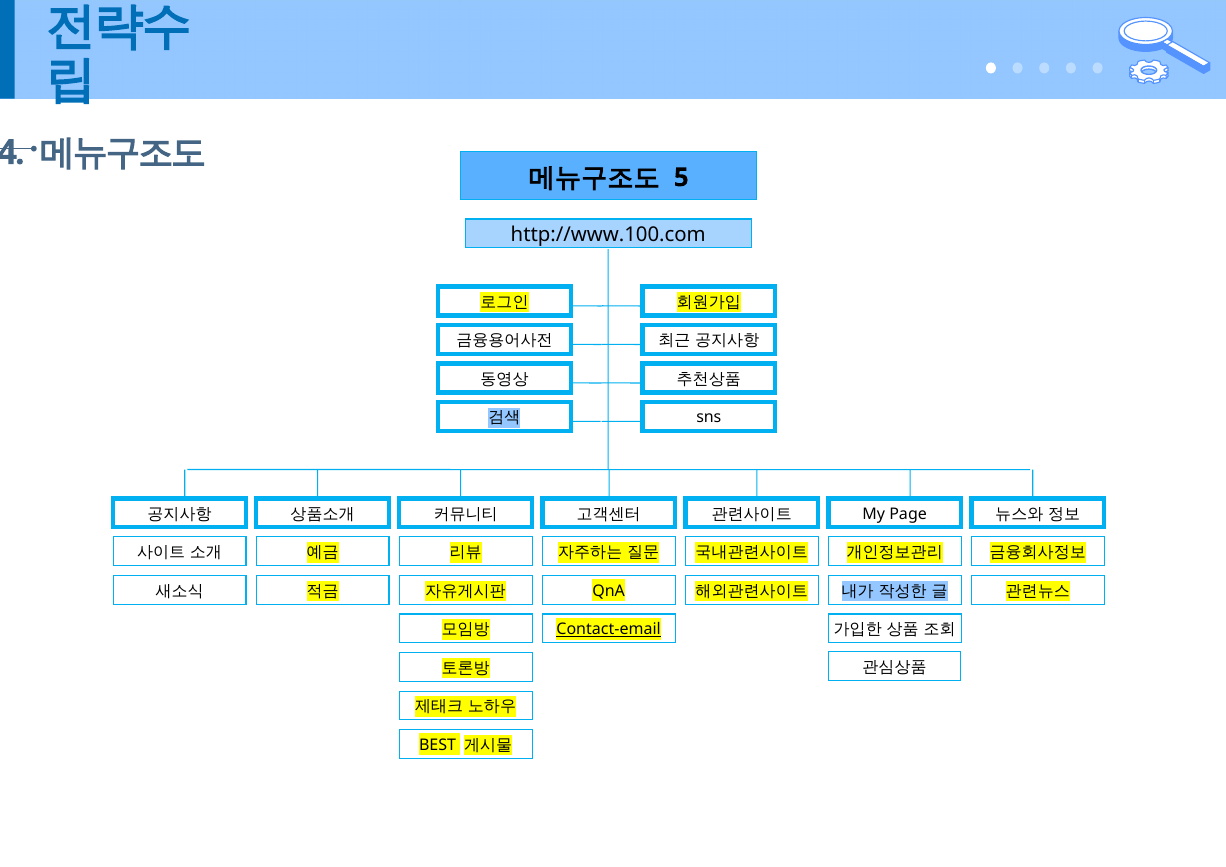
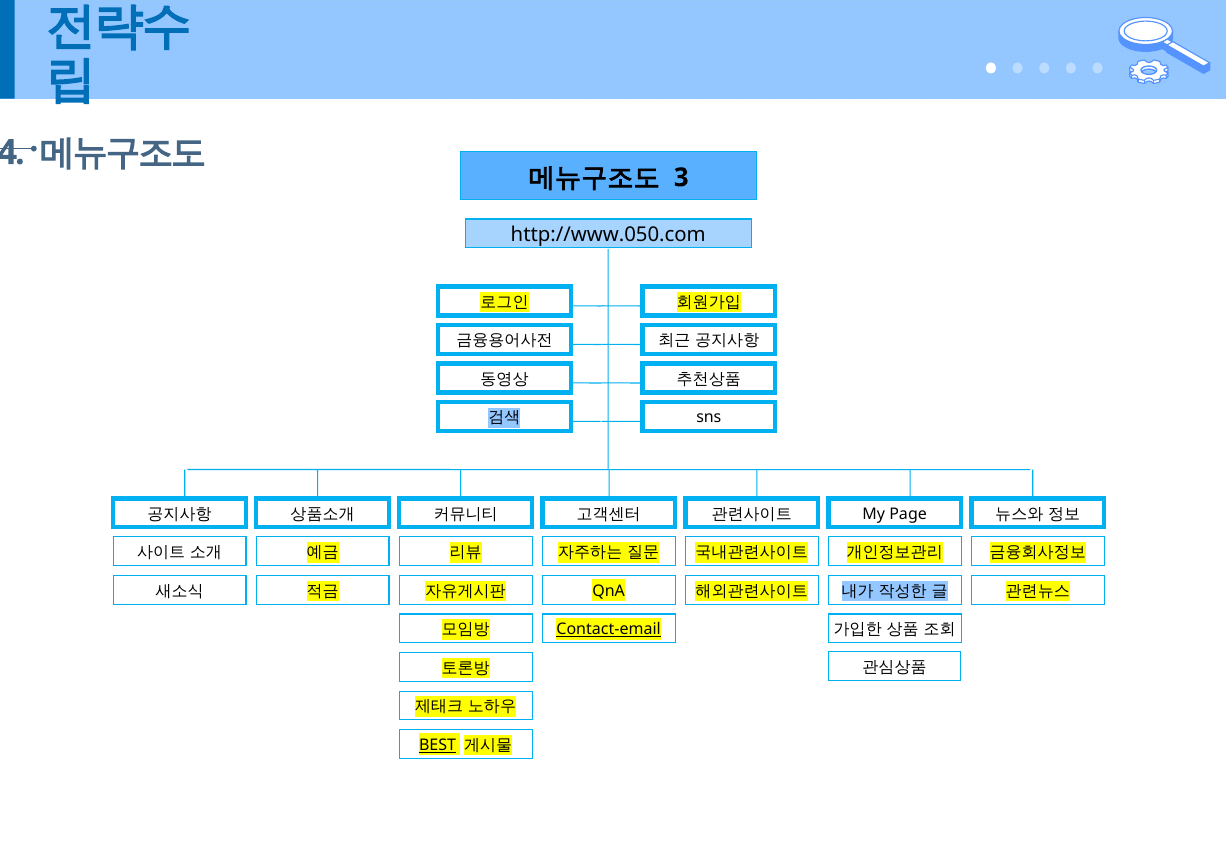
5: 5 -> 3
http://www.100.com: http://www.100.com -> http://www.050.com
BEST underline: none -> present
